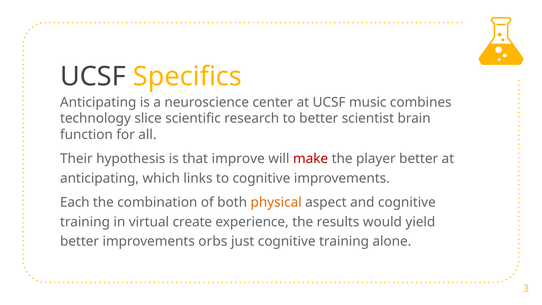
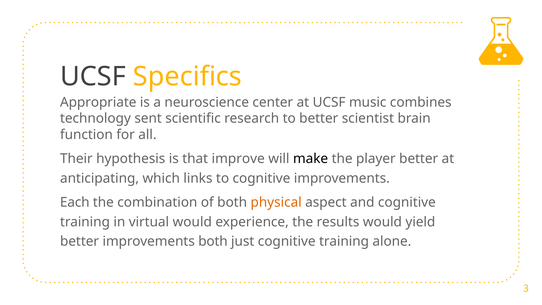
Anticipating at (98, 102): Anticipating -> Appropriate
slice: slice -> sent
make colour: red -> black
virtual create: create -> would
improvements orbs: orbs -> both
